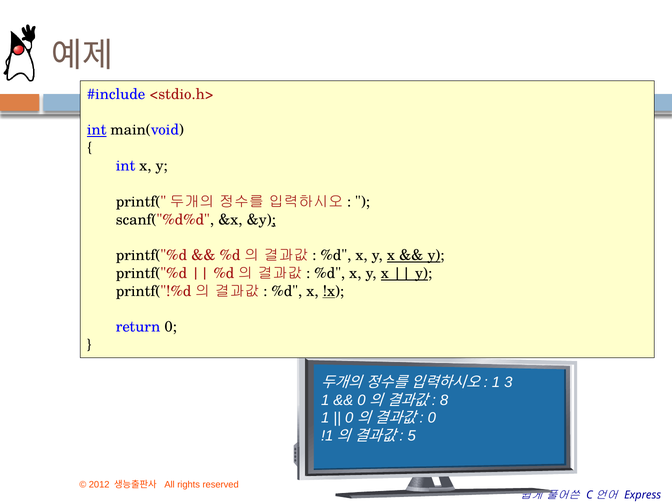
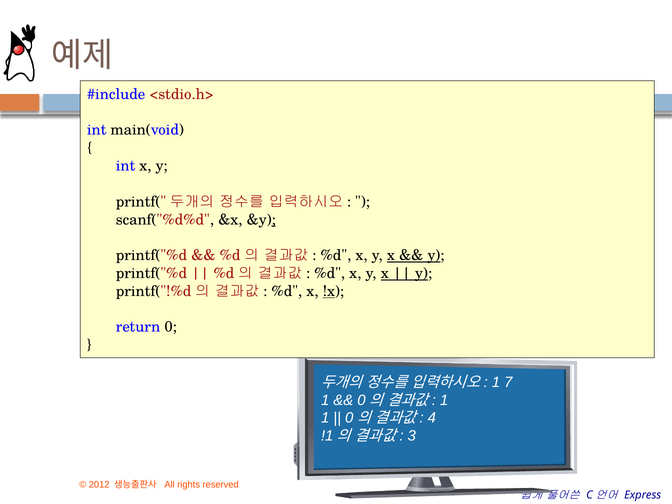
int at (97, 130) underline: present -> none
3: 3 -> 7
8 at (444, 400): 8 -> 1
0 at (432, 418): 0 -> 4
5: 5 -> 3
